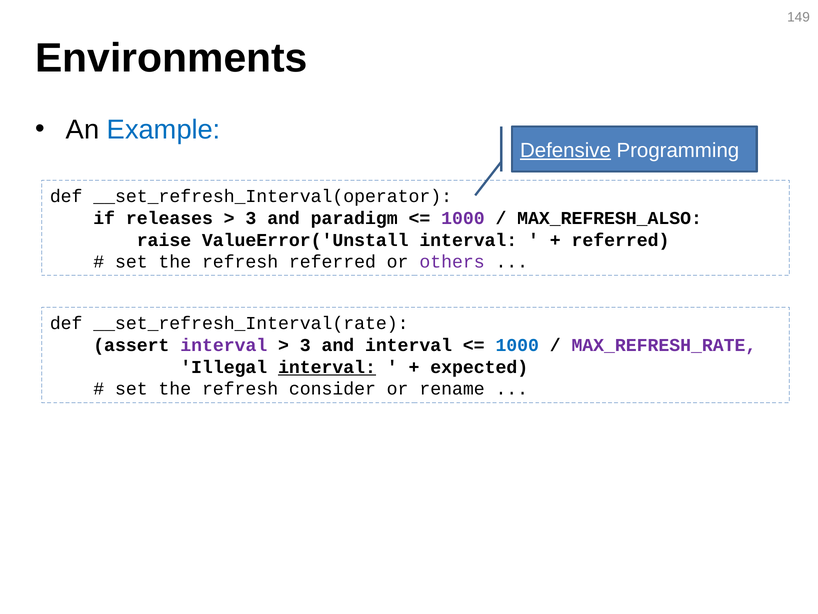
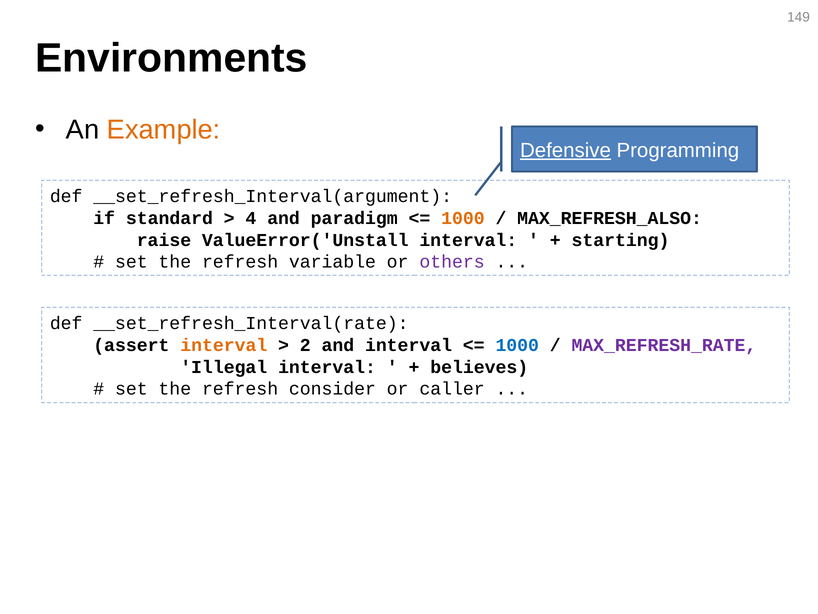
Example colour: blue -> orange
__set_refresh_Interval(operator: __set_refresh_Interval(operator -> __set_refresh_Interval(argument
releases: releases -> standard
3 at (251, 218): 3 -> 4
1000 at (463, 218) colour: purple -> orange
referred at (621, 240): referred -> starting
refresh referred: referred -> variable
interval at (224, 345) colour: purple -> orange
3 at (305, 345): 3 -> 2
interval at (327, 367) underline: present -> none
expected: expected -> believes
rename: rename -> caller
